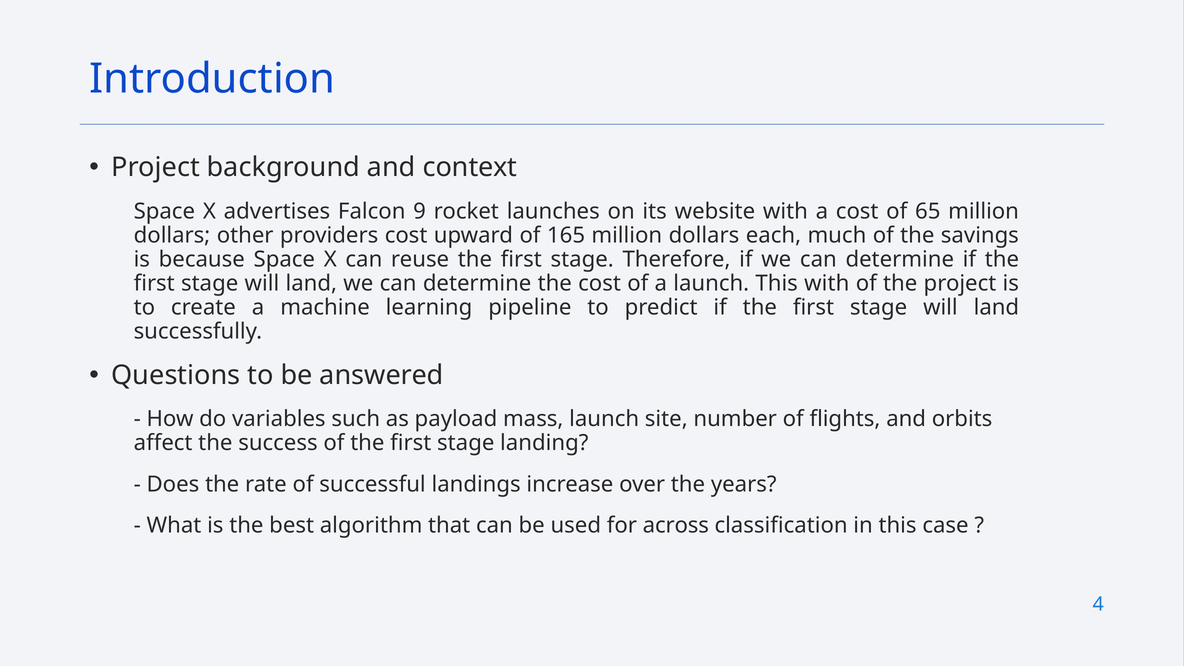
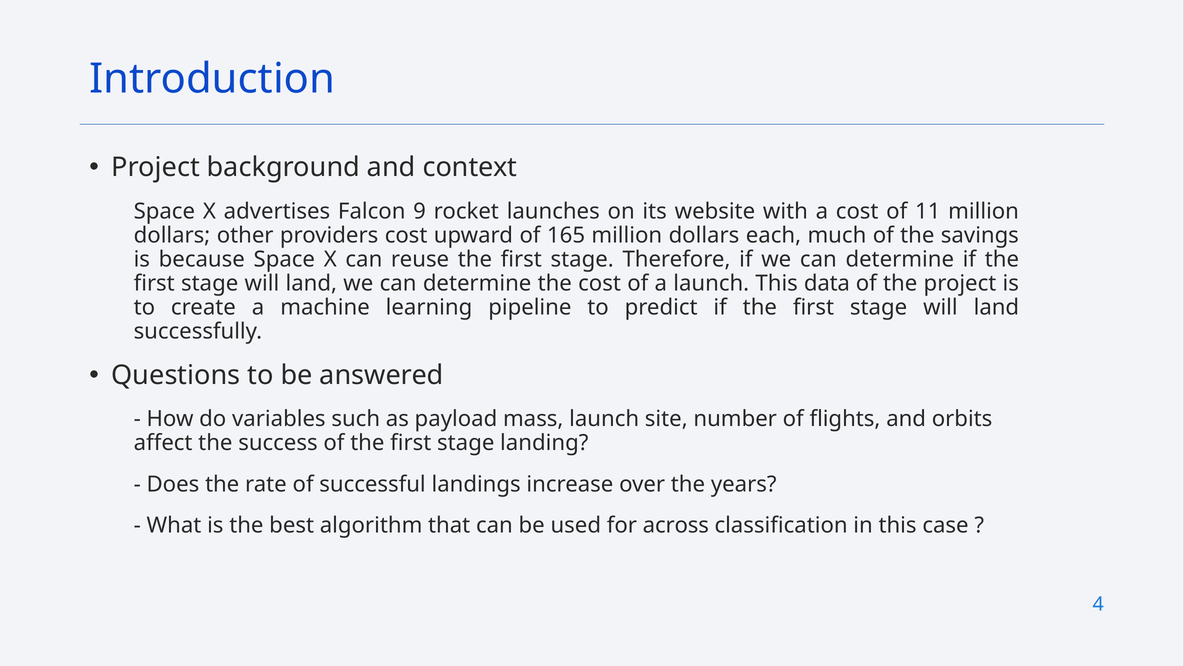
65: 65 -> 11
This with: with -> data
